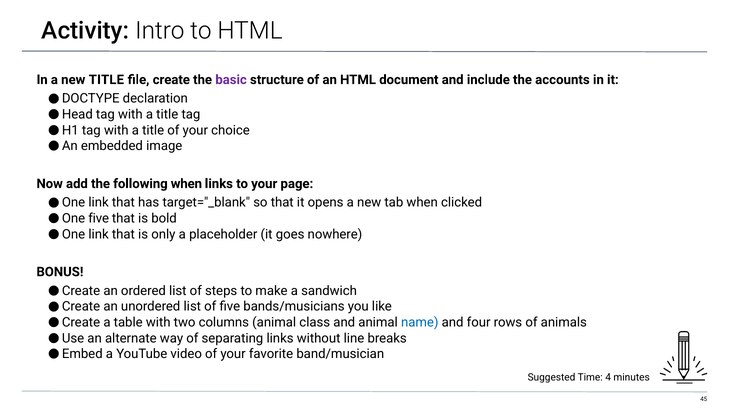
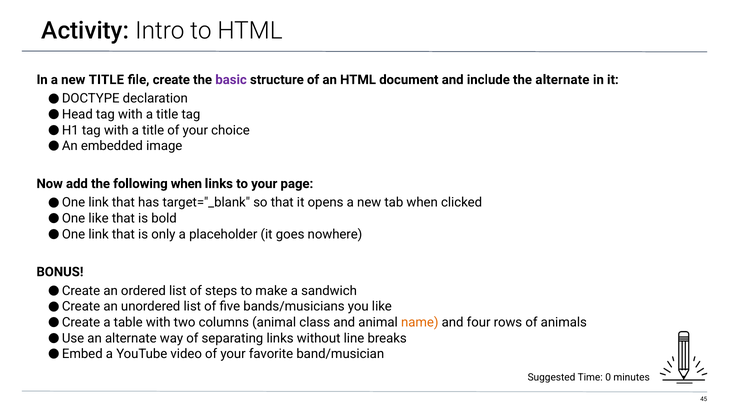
the accounts: accounts -> alternate
five at (99, 218): five -> like
name colour: blue -> orange
4: 4 -> 0
